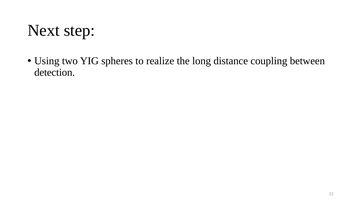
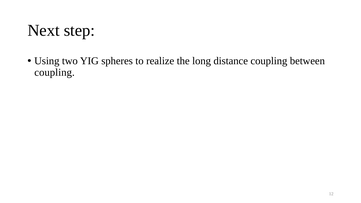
detection at (55, 72): detection -> coupling
